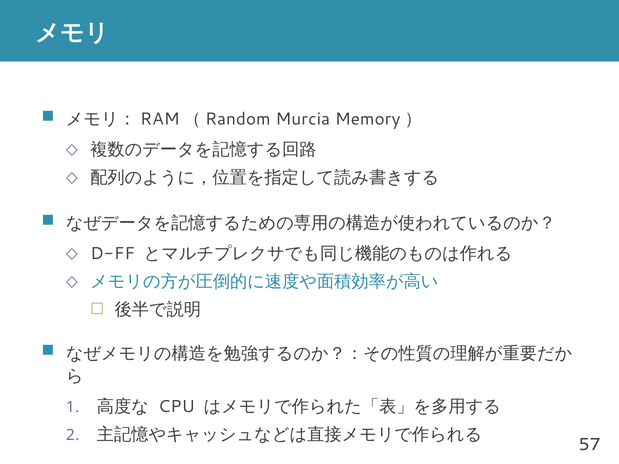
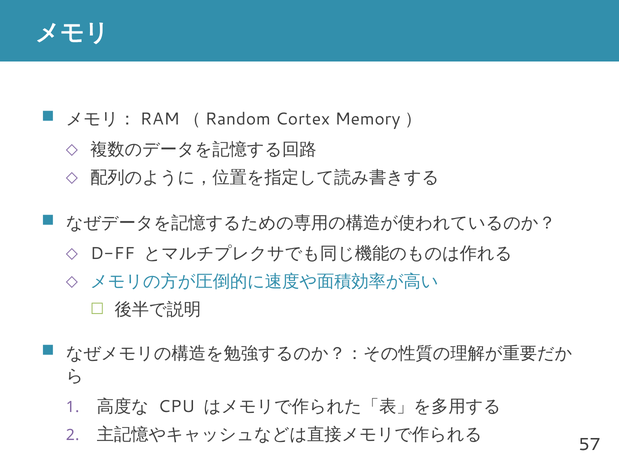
Murcia: Murcia -> Cortex
